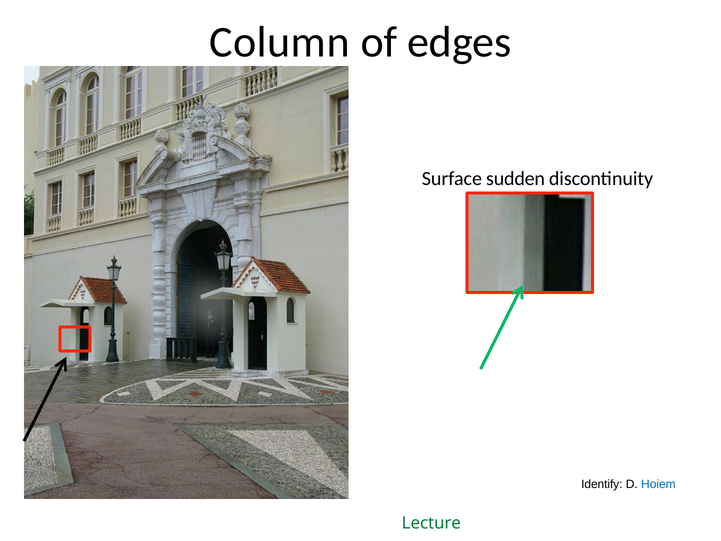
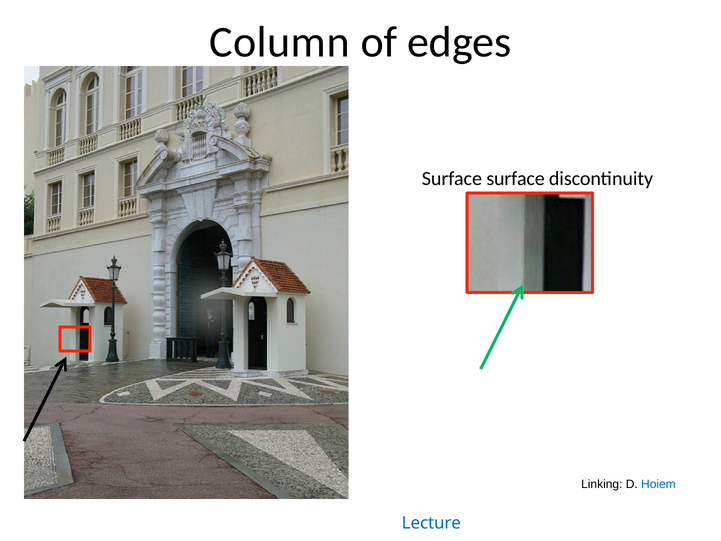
Surface sudden: sudden -> surface
Identify: Identify -> Linking
Lecture colour: green -> blue
